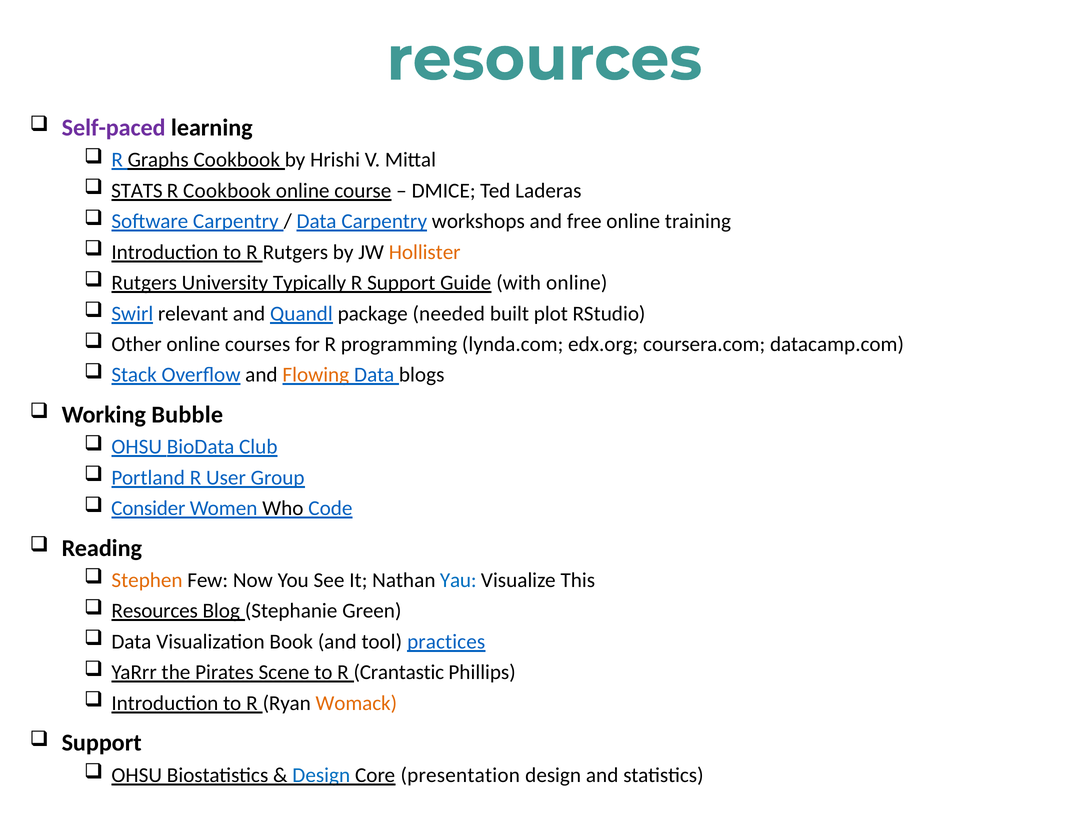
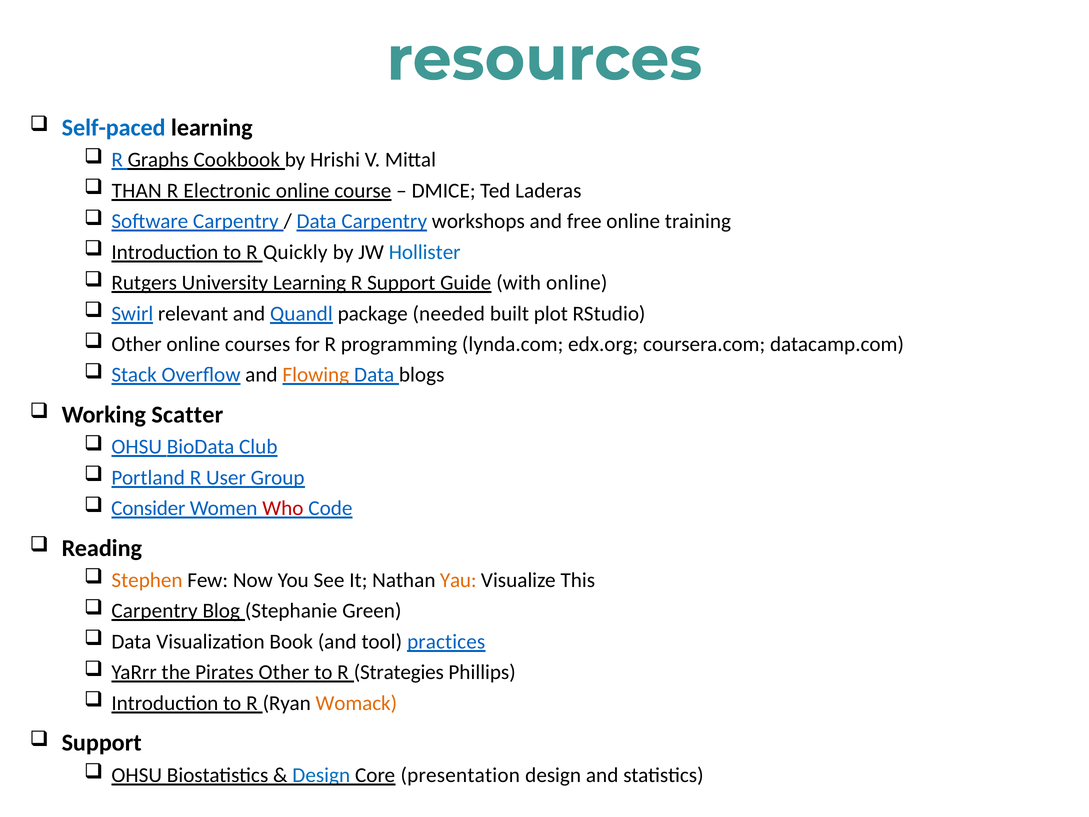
Self-paced colour: purple -> blue
STATS: STATS -> THAN
R Cookbook: Cookbook -> Electronic
R Rutgers: Rutgers -> Quickly
Hollister colour: orange -> blue
University Typically: Typically -> Learning
Bubble: Bubble -> Scatter
Who colour: black -> red
Yau colour: blue -> orange
Resources at (155, 611): Resources -> Carpentry
Pirates Scene: Scene -> Other
Crantastic: Crantastic -> Strategies
